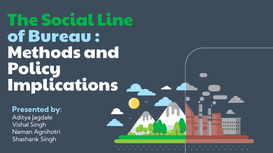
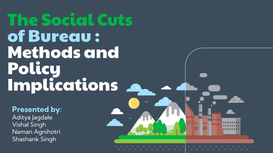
Line: Line -> Cuts
